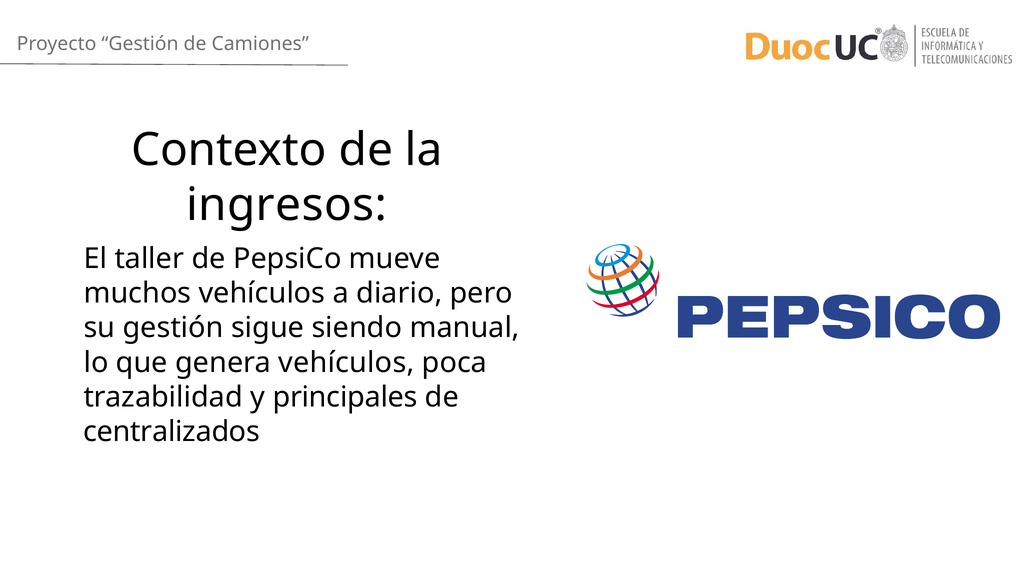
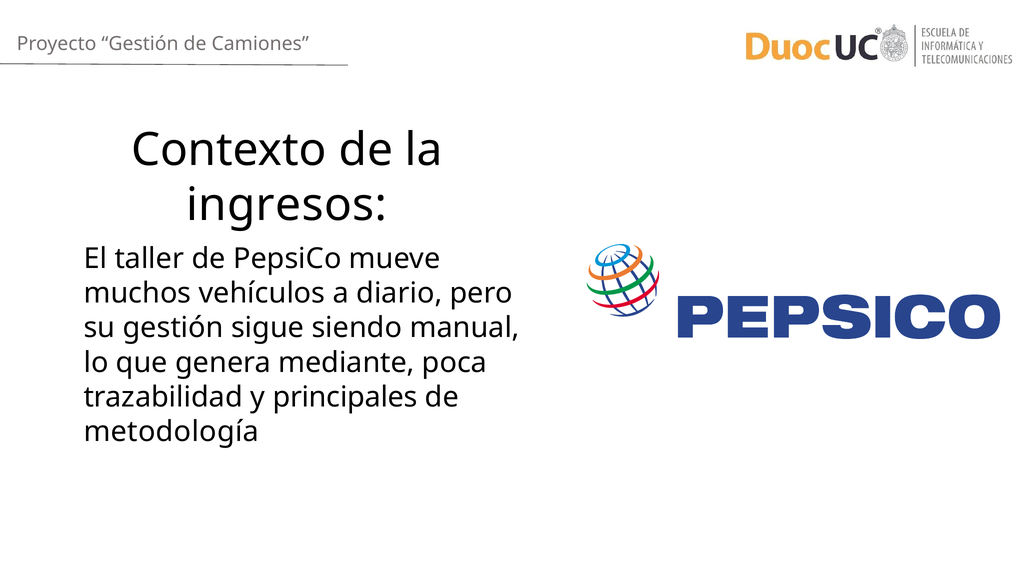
genera vehículos: vehículos -> mediante
centralizados: centralizados -> metodología
